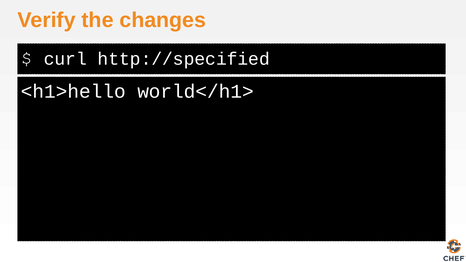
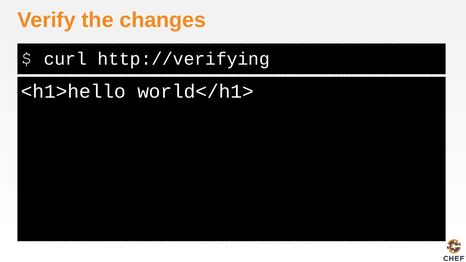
http://specified: http://specified -> http://verifying
